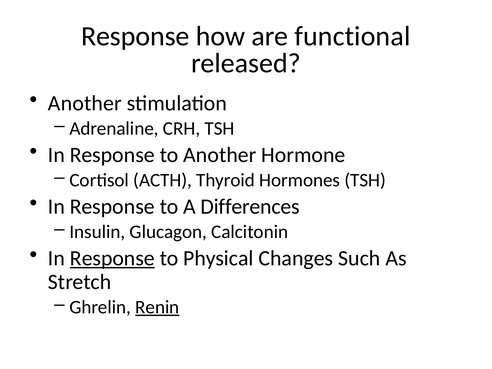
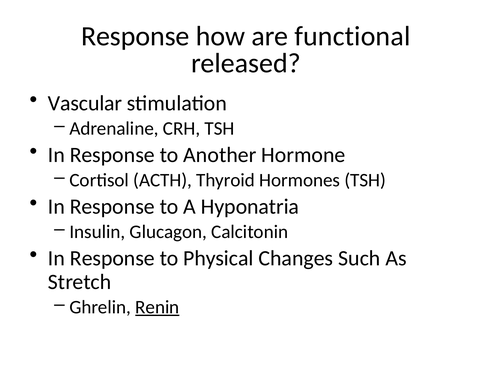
Another at (85, 103): Another -> Vascular
Differences: Differences -> Hyponatria
Response at (112, 258) underline: present -> none
